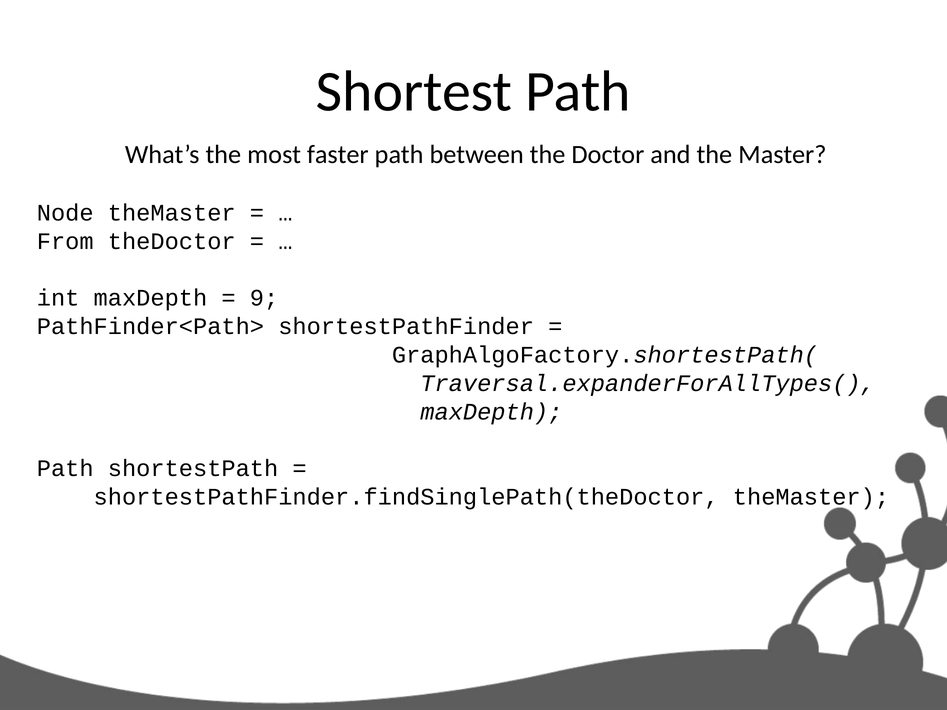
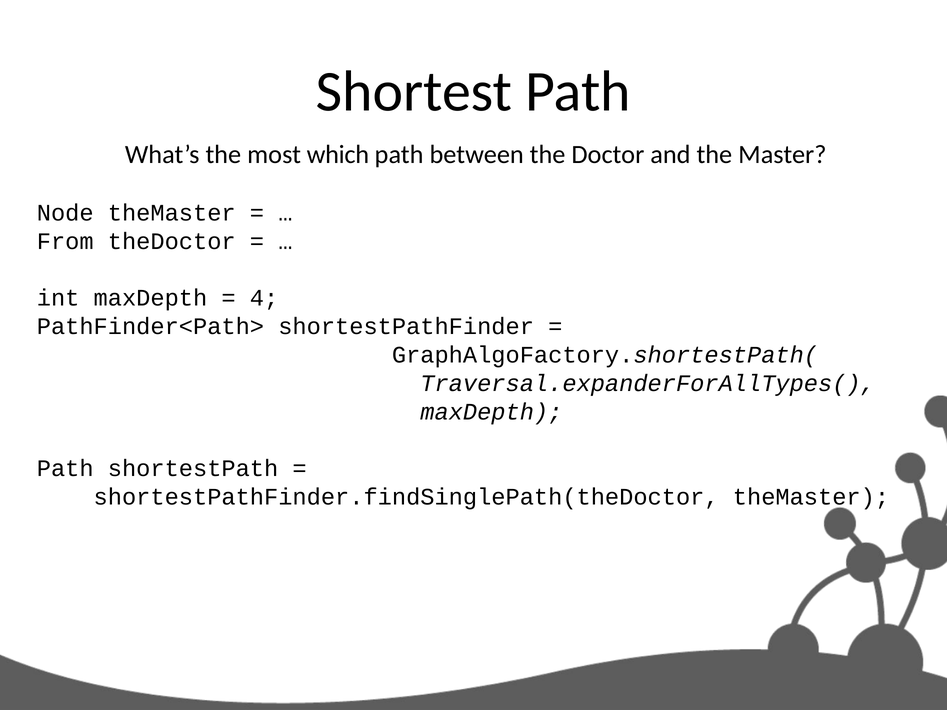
faster: faster -> which
9: 9 -> 4
